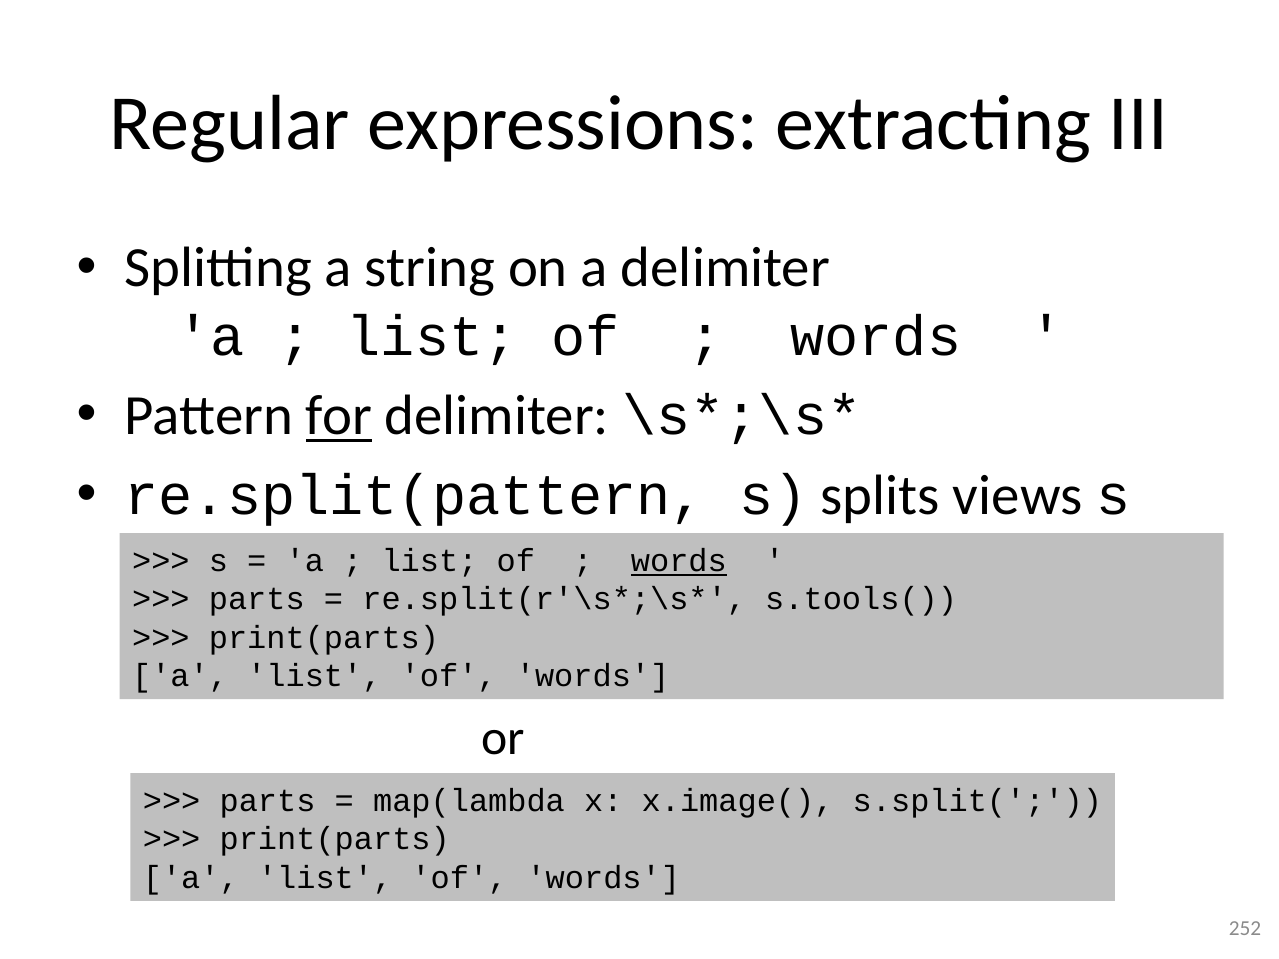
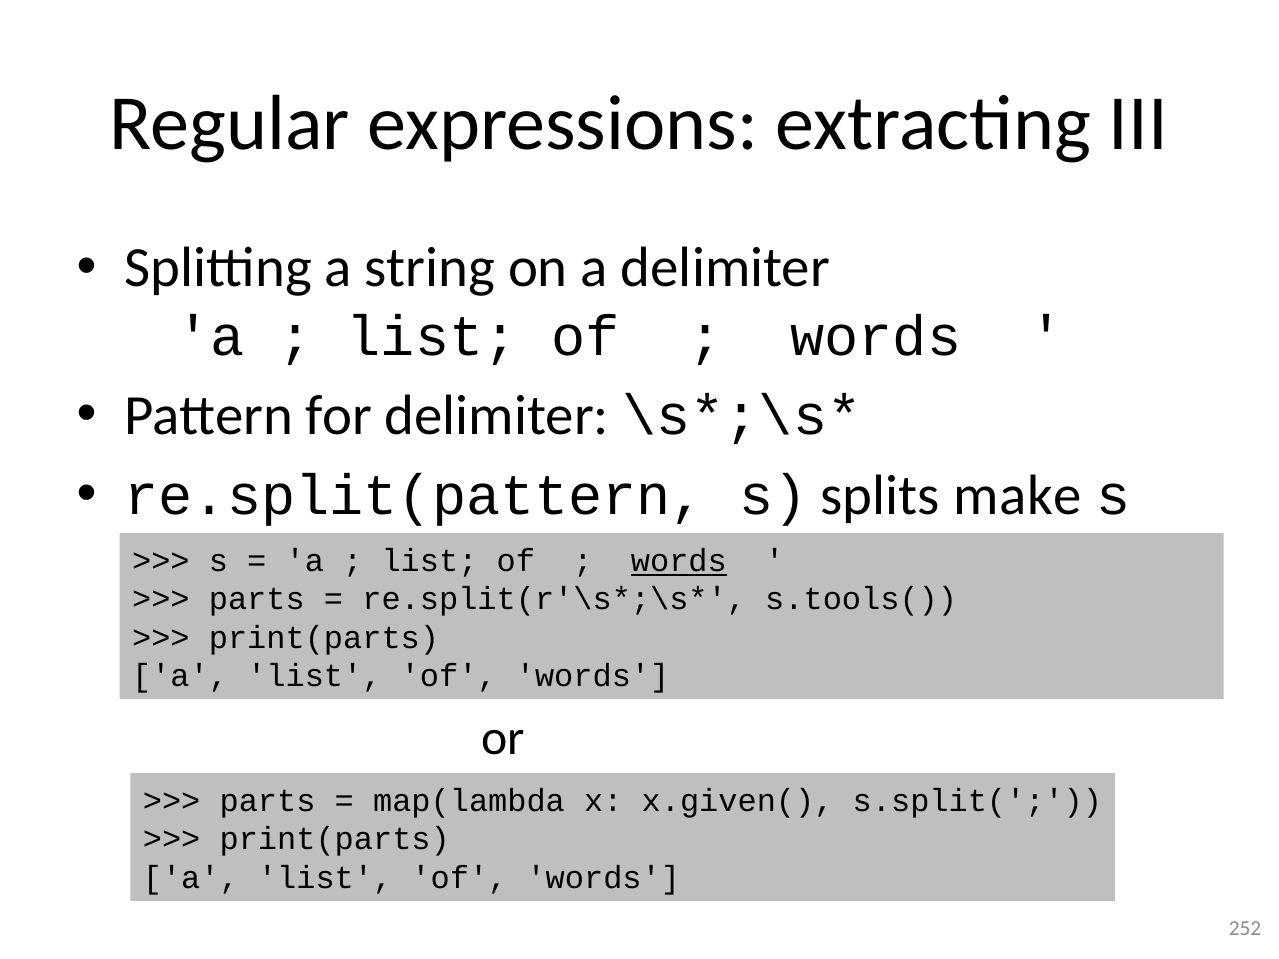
for underline: present -> none
views: views -> make
x.image(: x.image( -> x.given(
